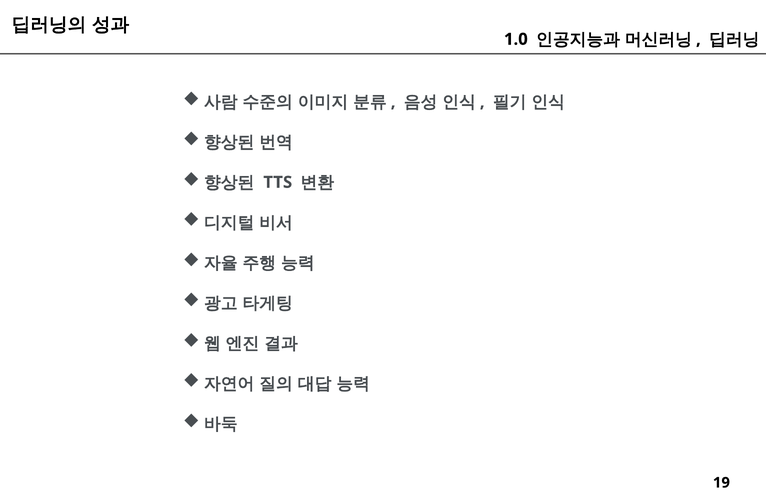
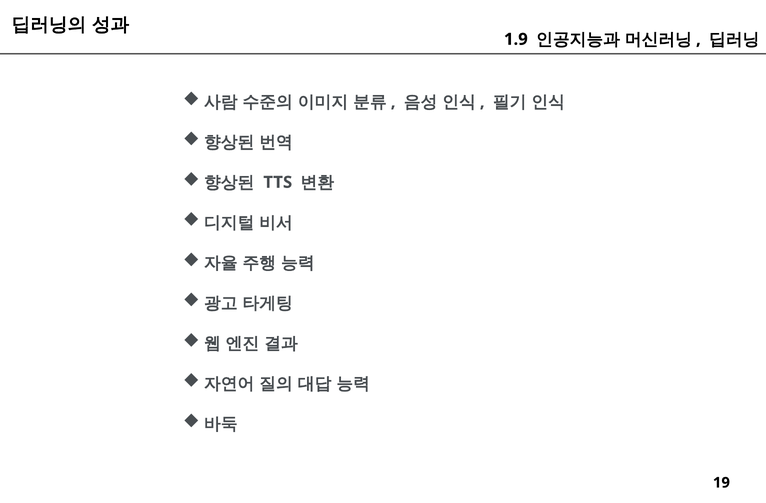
1.0: 1.0 -> 1.9
